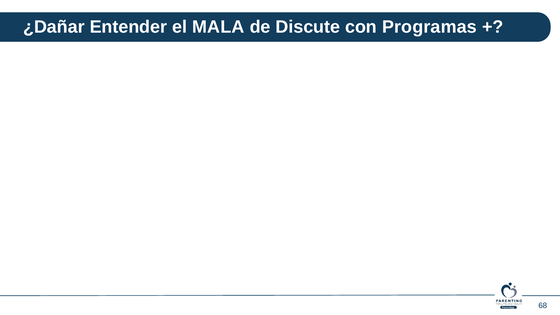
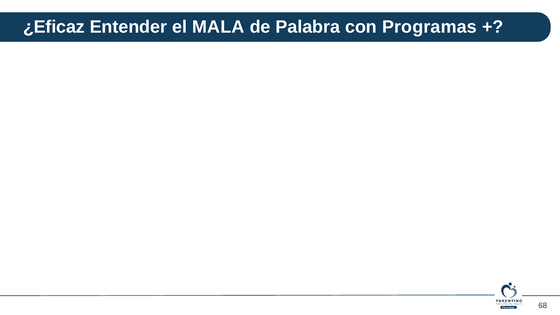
¿Dañar: ¿Dañar -> ¿Eficaz
Discute: Discute -> Palabra
